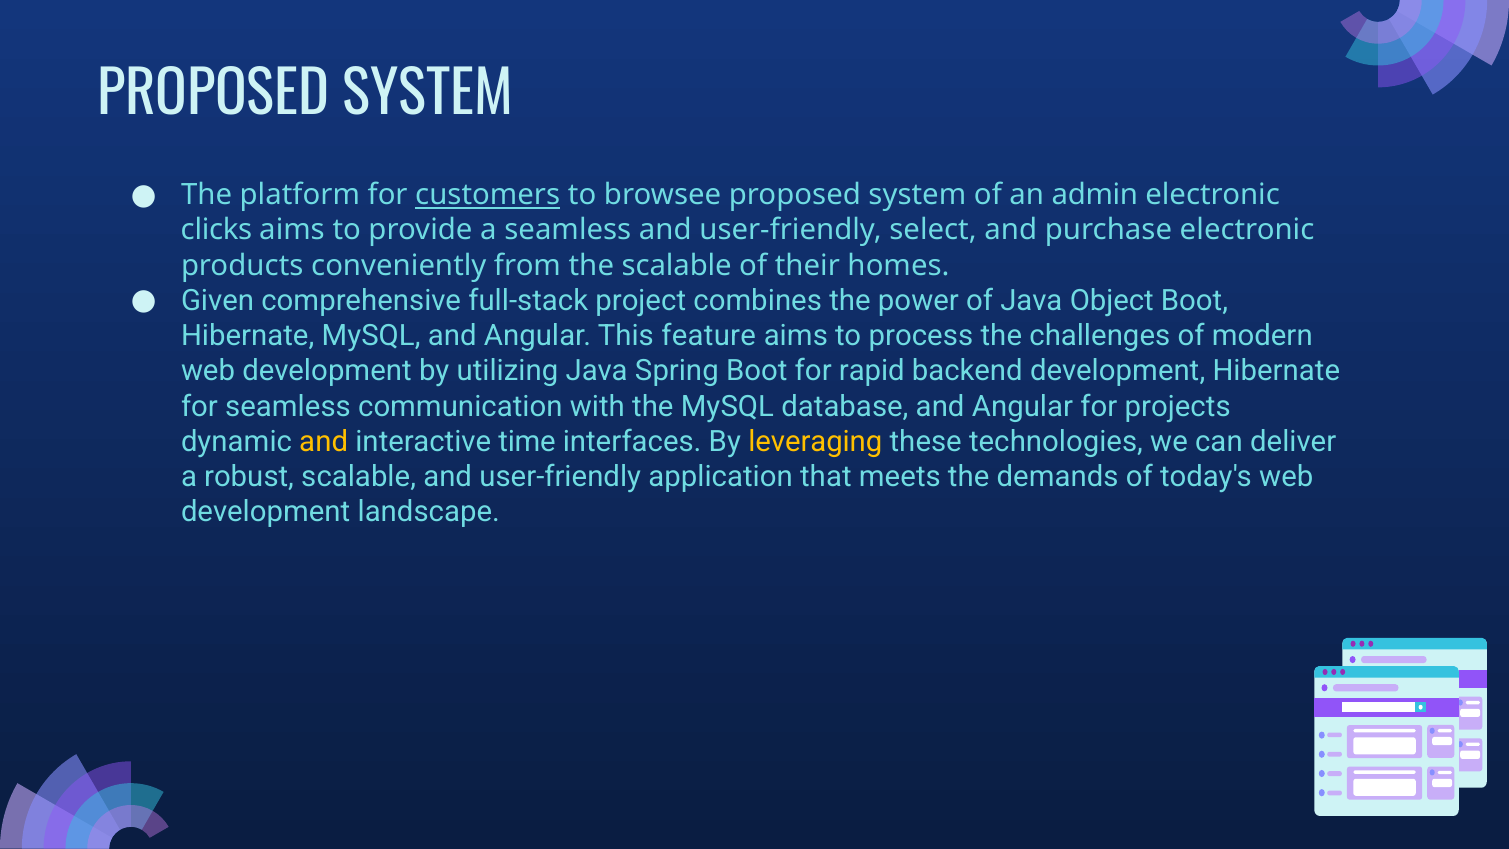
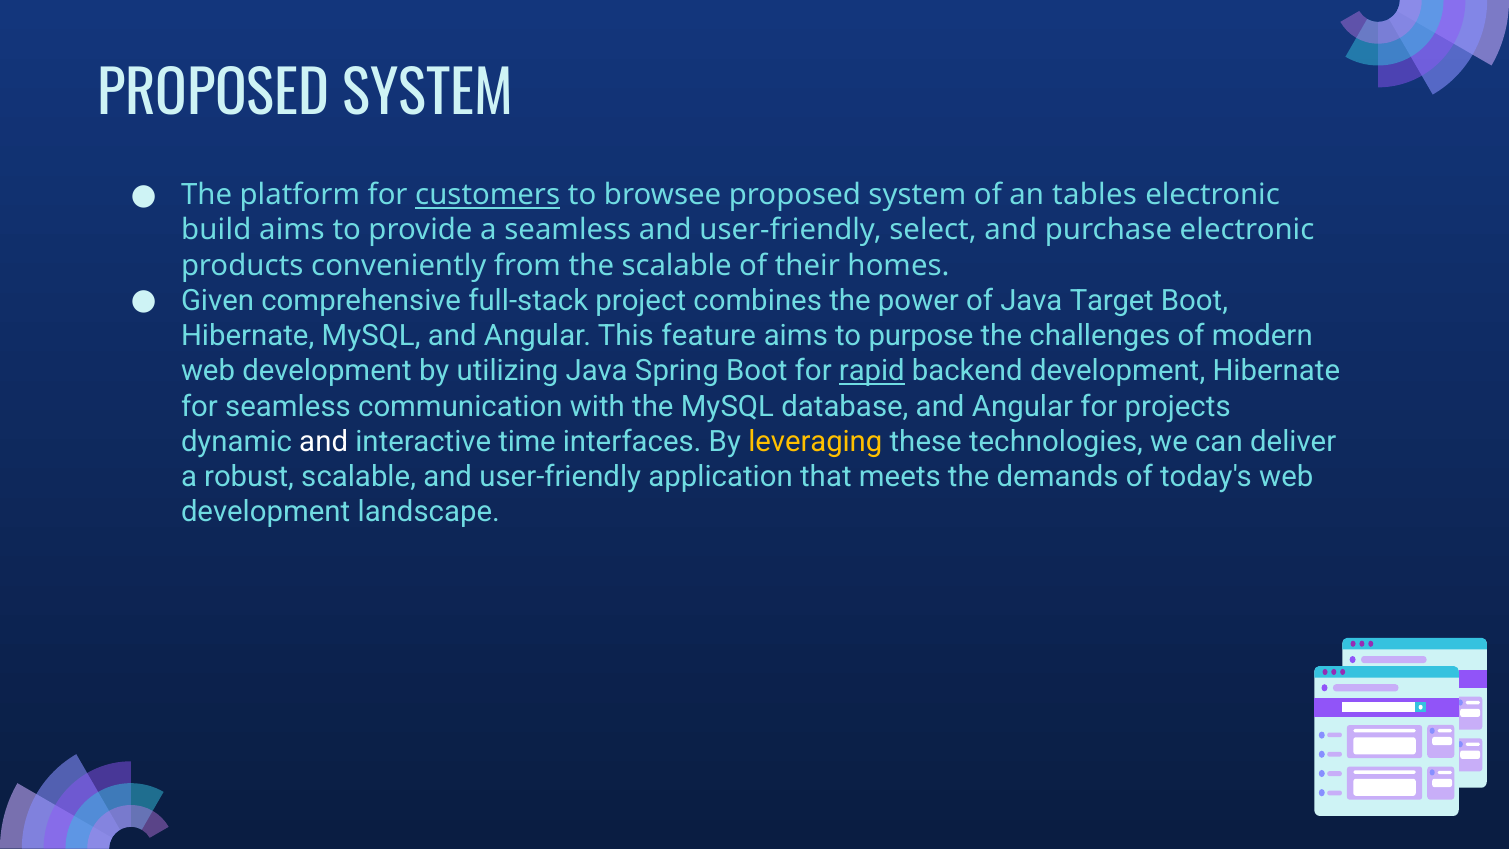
admin: admin -> tables
clicks: clicks -> build
Object: Object -> Target
process: process -> purpose
rapid underline: none -> present
and at (324, 442) colour: yellow -> white
